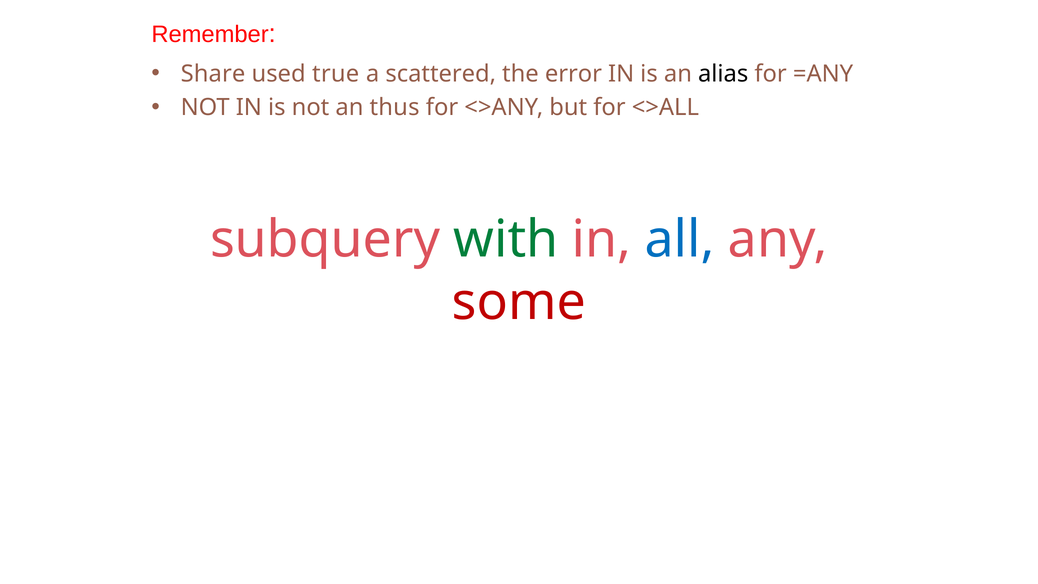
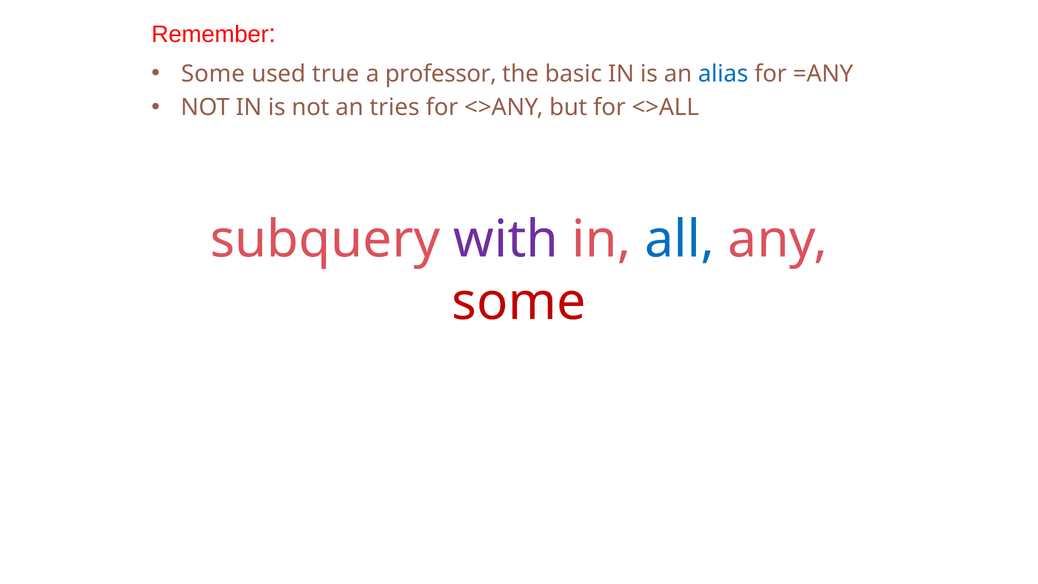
Share at (213, 74): Share -> Some
scattered: scattered -> professor
error: error -> basic
alias colour: black -> blue
thus: thus -> tries
with colour: green -> purple
